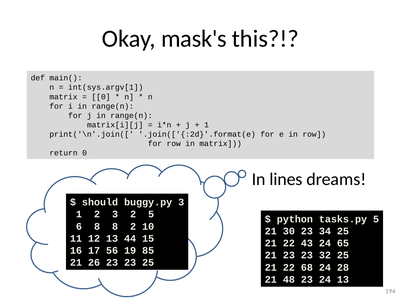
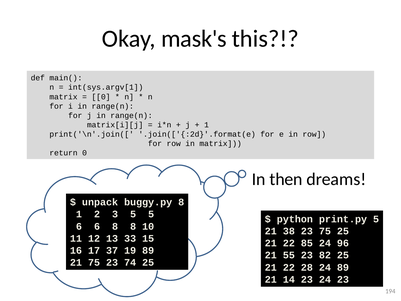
lines: lines -> then
should: should -> unpack
buggy.py 3: 3 -> 8
3 2: 2 -> 5
tasks.py: tasks.py -> print.py
6 8: 8 -> 6
8 2: 2 -> 8
30: 30 -> 38
23 34: 34 -> 75
44: 44 -> 33
43: 43 -> 85
65: 65 -> 96
56: 56 -> 37
19 85: 85 -> 89
21 23: 23 -> 55
32: 32 -> 82
21 26: 26 -> 75
23 at (130, 262): 23 -> 74
68: 68 -> 28
24 28: 28 -> 89
48: 48 -> 14
24 13: 13 -> 23
